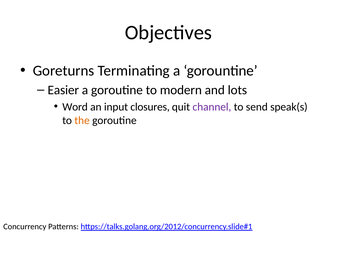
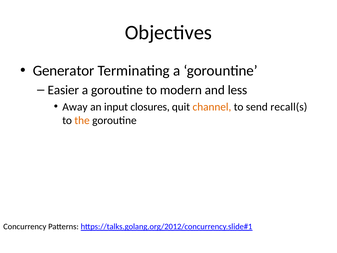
Goreturns: Goreturns -> Generator
lots: lots -> less
Word: Word -> Away
channel colour: purple -> orange
speak(s: speak(s -> recall(s
